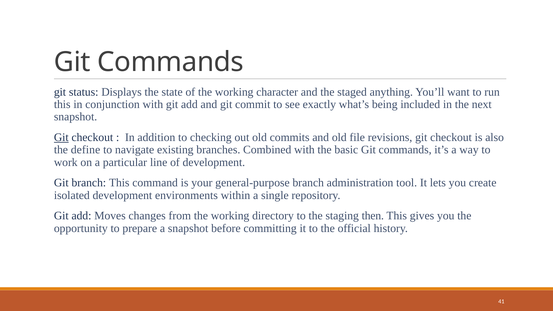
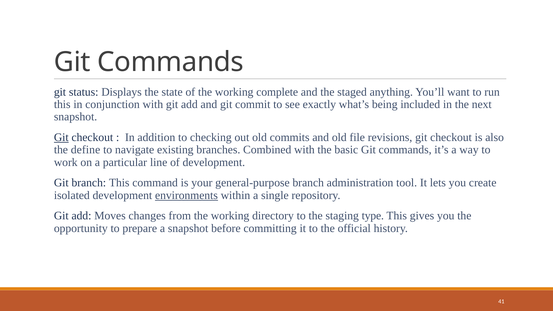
character: character -> complete
environments underline: none -> present
then: then -> type
